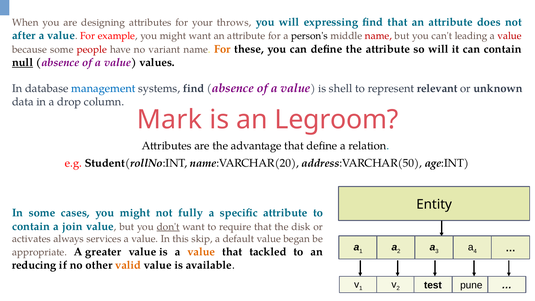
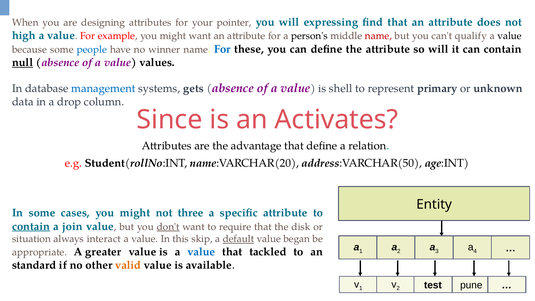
throws: throws -> pointer
after: after -> high
leading: leading -> qualify
value at (510, 36) colour: red -> black
people colour: red -> blue
variant: variant -> winner
For at (222, 49) colour: orange -> blue
systems find: find -> gets
relevant: relevant -> primary
Mark: Mark -> Since
Legroom: Legroom -> Activates
fully: fully -> three
contain at (31, 226) underline: none -> present
activates: activates -> situation
services: services -> interact
default underline: none -> present
value at (201, 252) colour: orange -> blue
reducing: reducing -> standard
